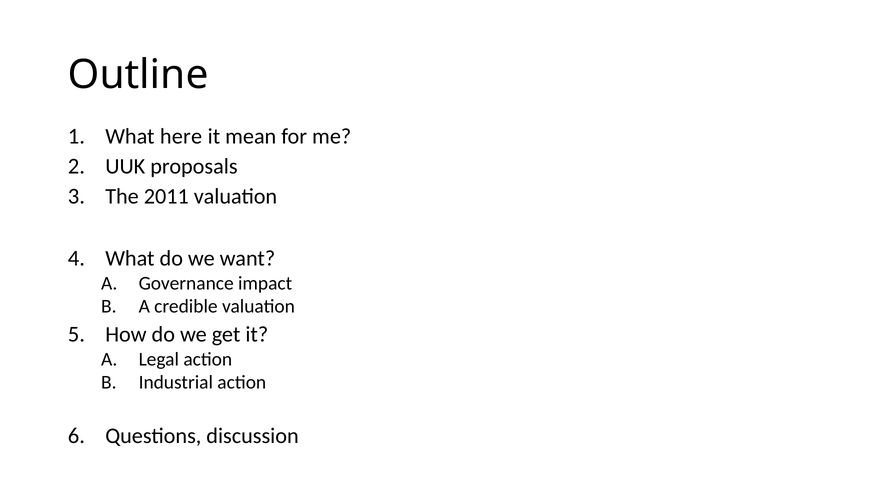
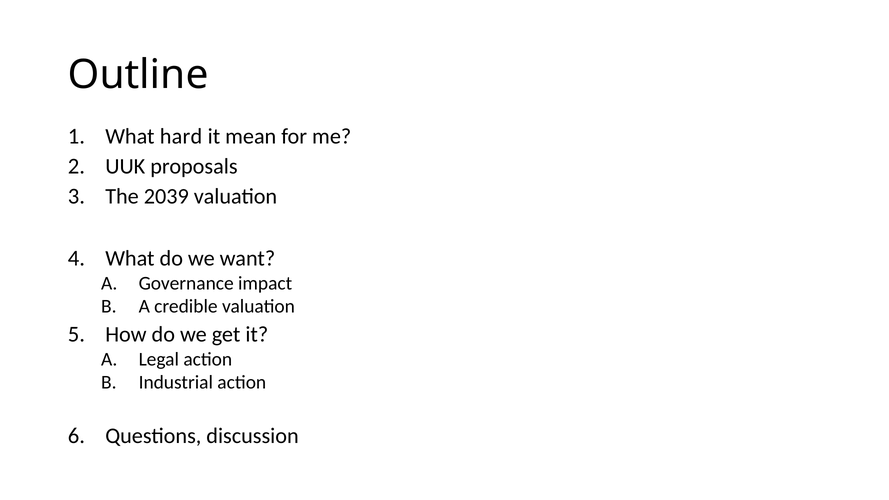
here: here -> hard
2011: 2011 -> 2039
